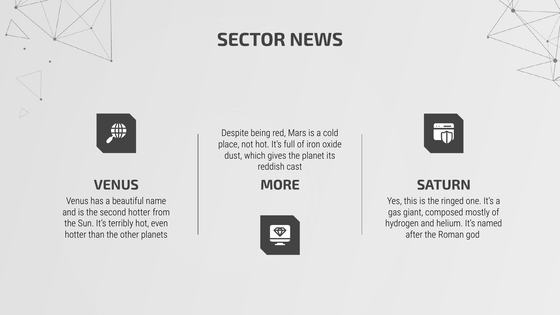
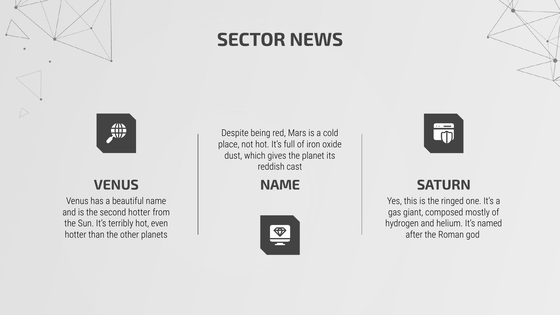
MORE at (280, 185): MORE -> NAME
